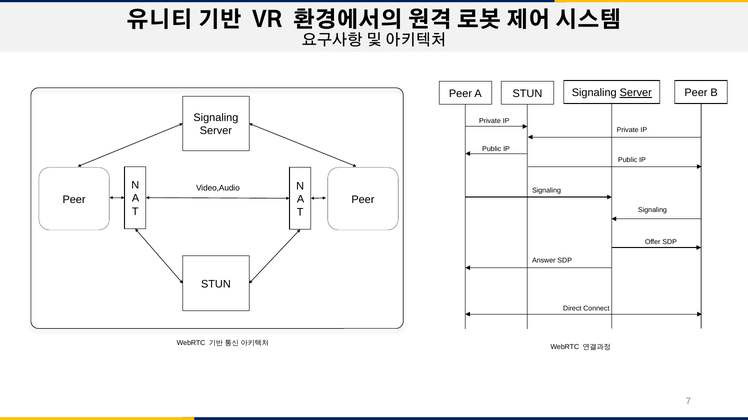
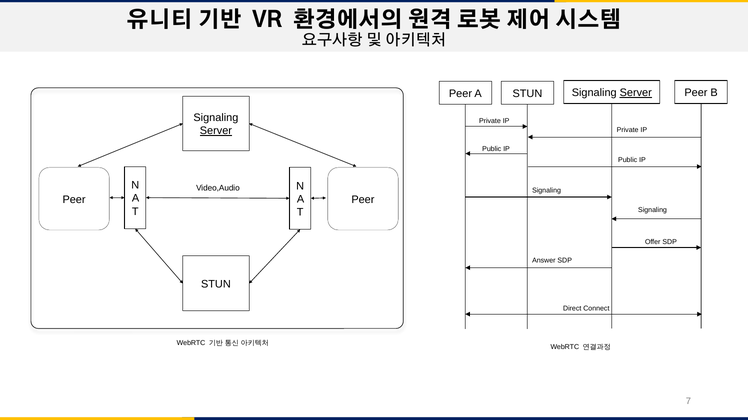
Server at (216, 131) underline: none -> present
